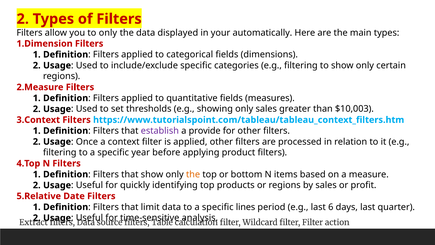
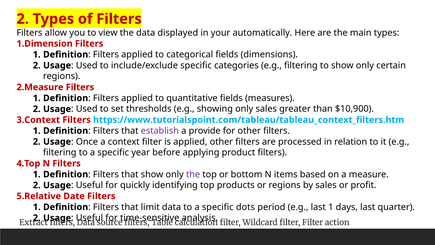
to only: only -> view
$10,003: $10,003 -> $10,900
the at (193, 174) colour: orange -> purple
lines: lines -> dots
last 6: 6 -> 1
